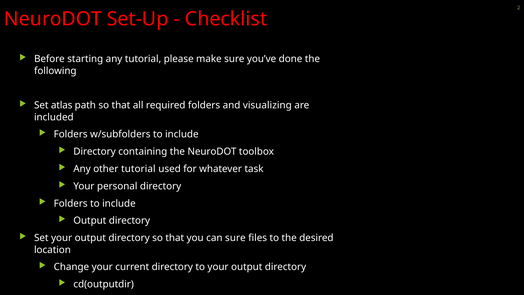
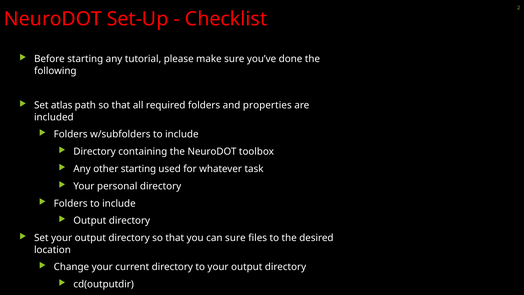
visualizing: visualizing -> properties
other tutorial: tutorial -> starting
